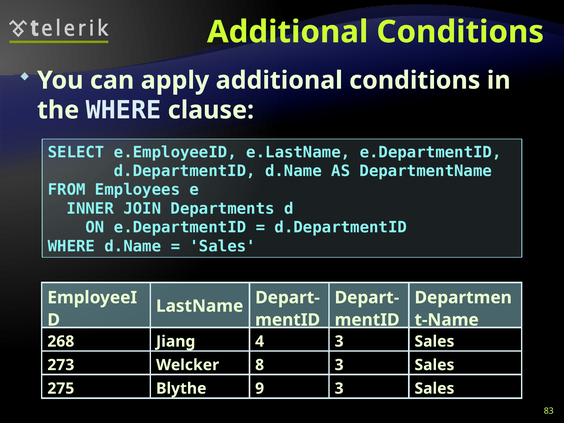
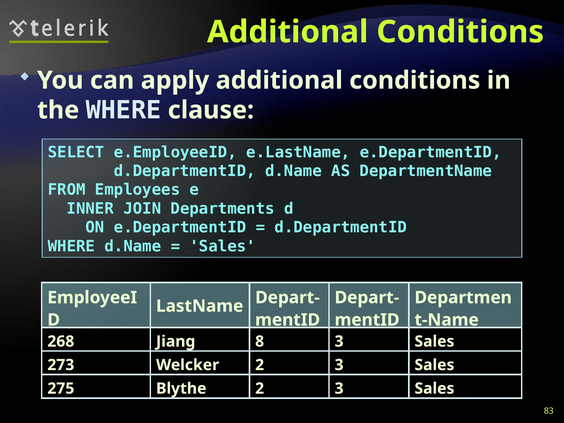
4: 4 -> 8
Welcker 8: 8 -> 2
Blythe 9: 9 -> 2
